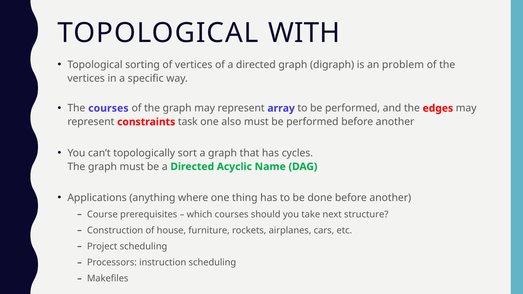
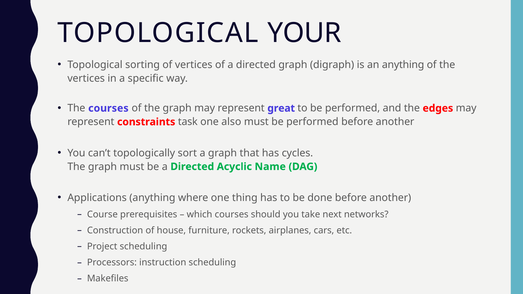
WITH: WITH -> YOUR
an problem: problem -> anything
array: array -> great
structure: structure -> networks
